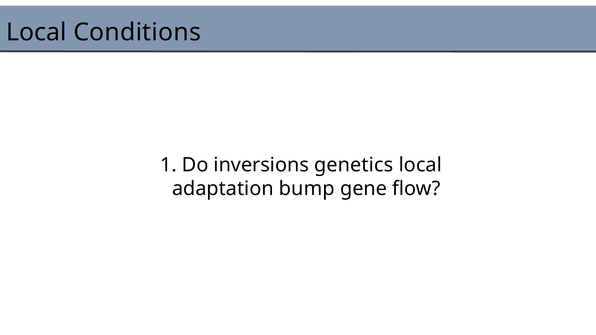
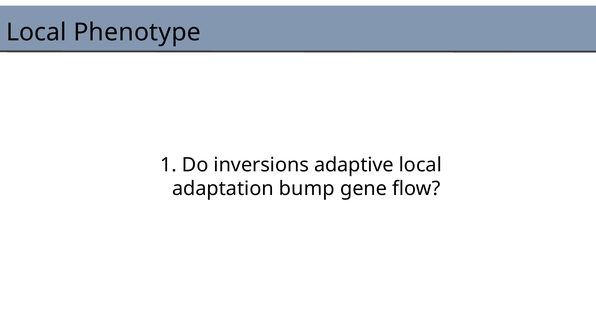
Conditions: Conditions -> Phenotype
genetics: genetics -> adaptive
